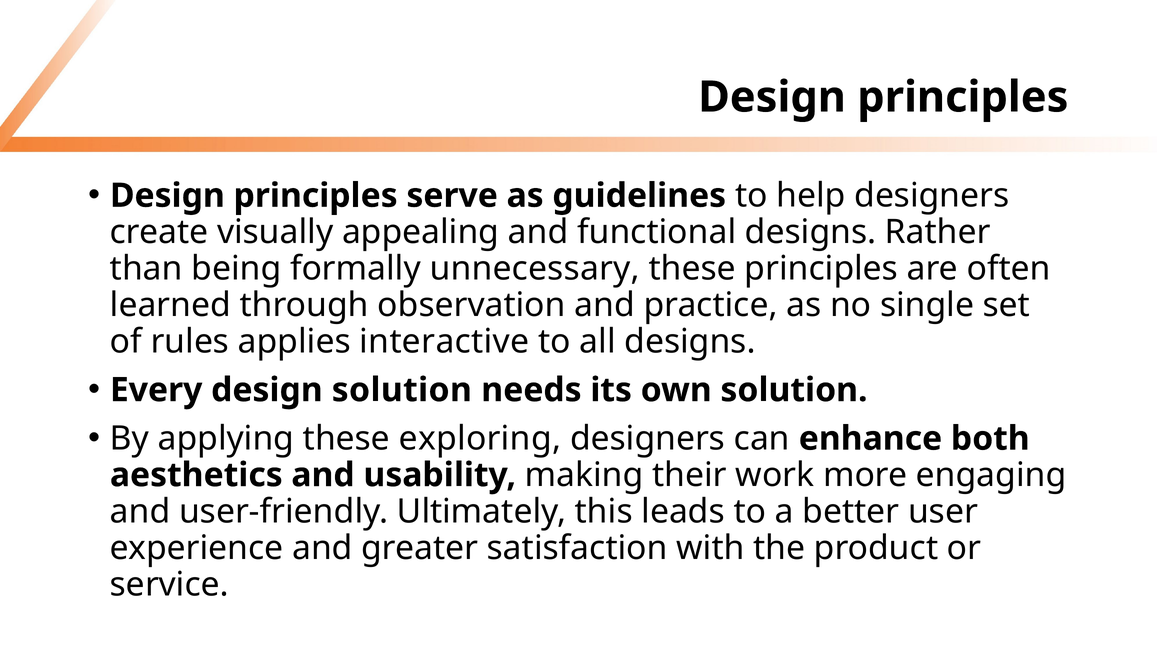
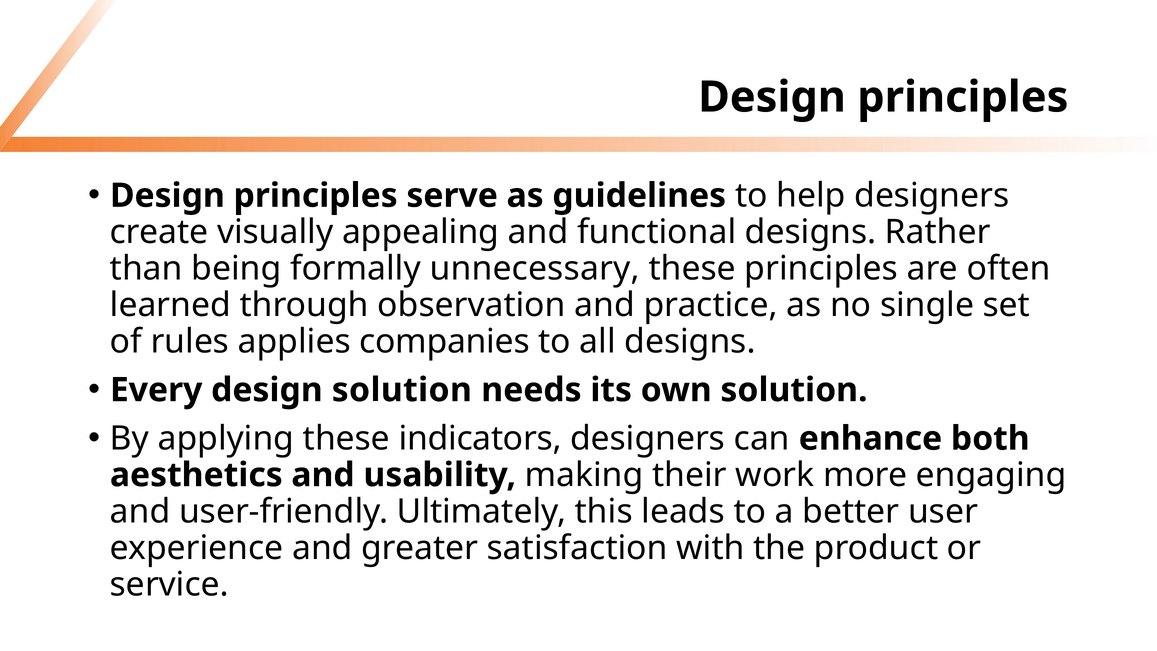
interactive: interactive -> companies
exploring: exploring -> indicators
